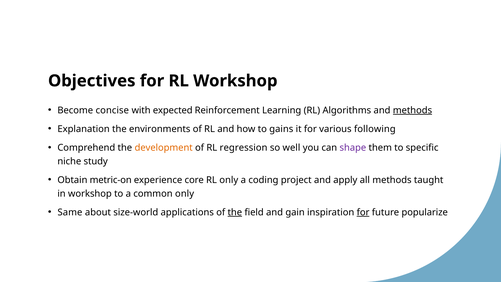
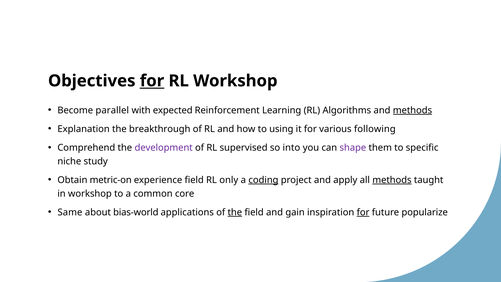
for at (152, 81) underline: none -> present
concise: concise -> parallel
environments: environments -> breakthrough
gains: gains -> using
development colour: orange -> purple
regression: regression -> supervised
well: well -> into
experience core: core -> field
coding underline: none -> present
methods at (392, 180) underline: none -> present
common only: only -> core
size-world: size-world -> bias-world
